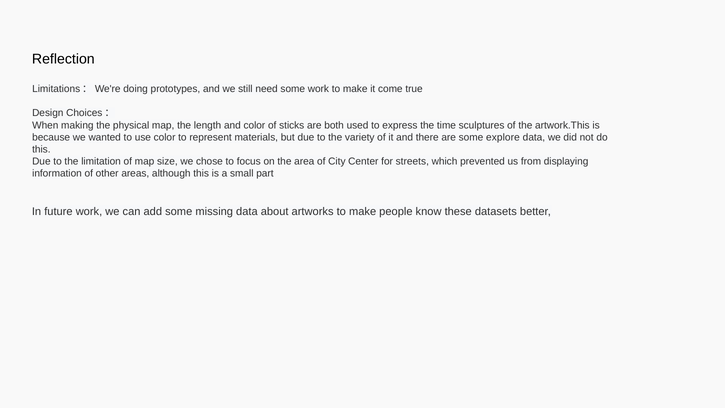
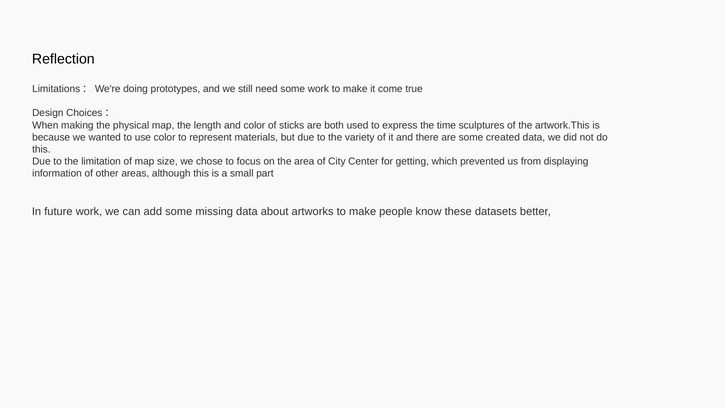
explore: explore -> created
streets: streets -> getting
